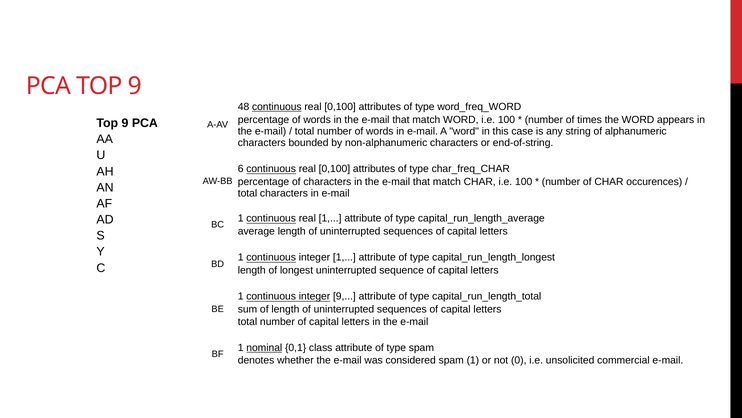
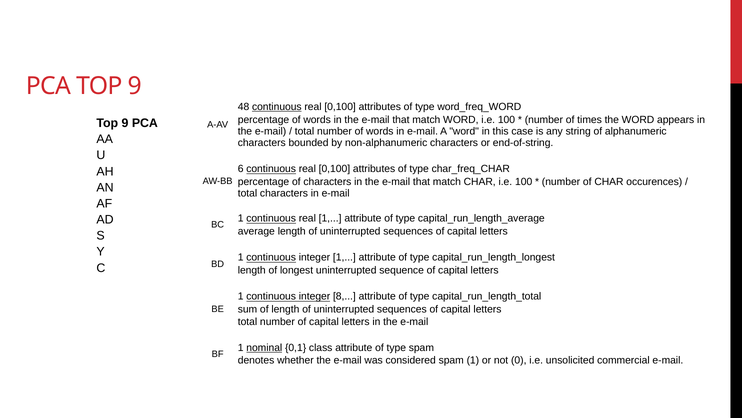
integer 9: 9 -> 8
